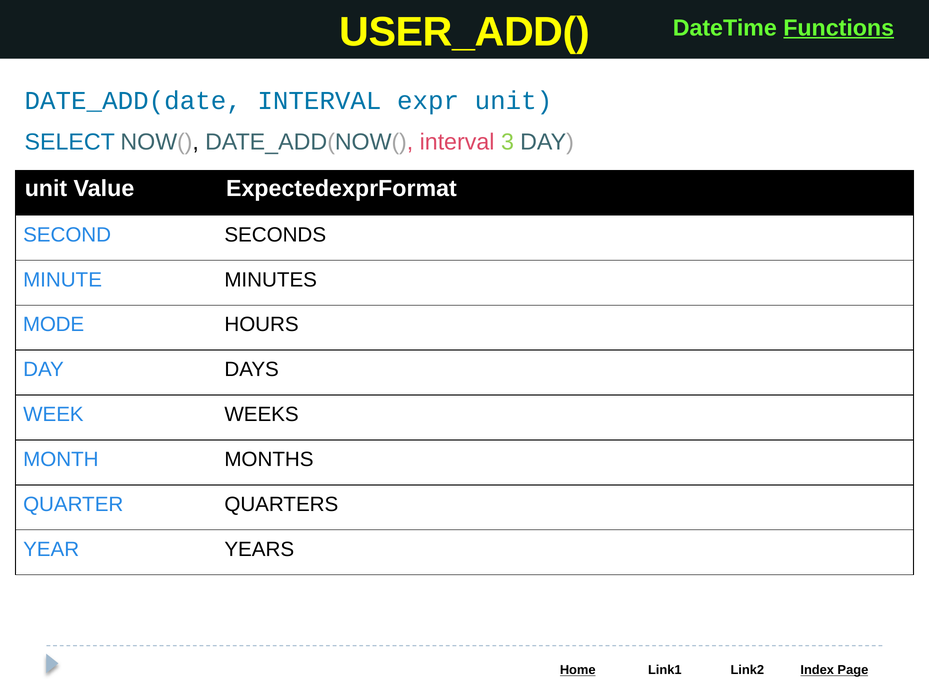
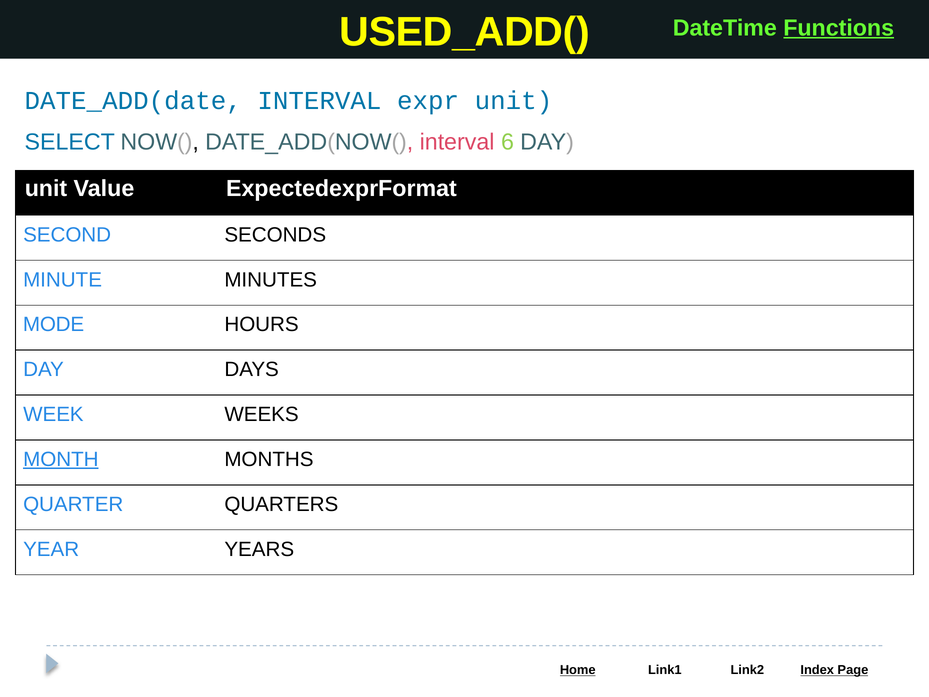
USER_ADD(: USER_ADD( -> USED_ADD(
3: 3 -> 6
MONTH underline: none -> present
